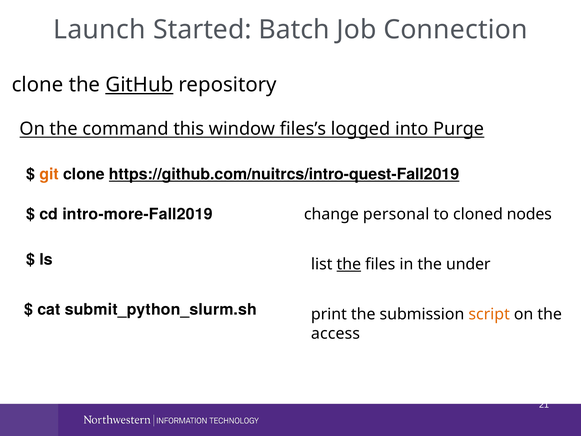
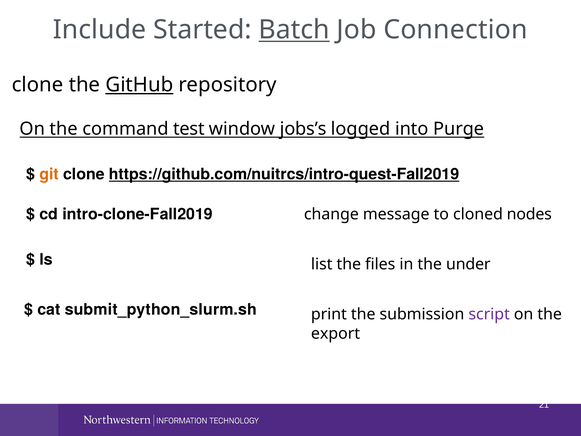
Launch: Launch -> Include
Batch underline: none -> present
this: this -> test
files’s: files’s -> jobs’s
intro-more-Fall2019: intro-more-Fall2019 -> intro-clone-Fall2019
personal: personal -> message
the at (349, 264) underline: present -> none
script colour: orange -> purple
access: access -> export
